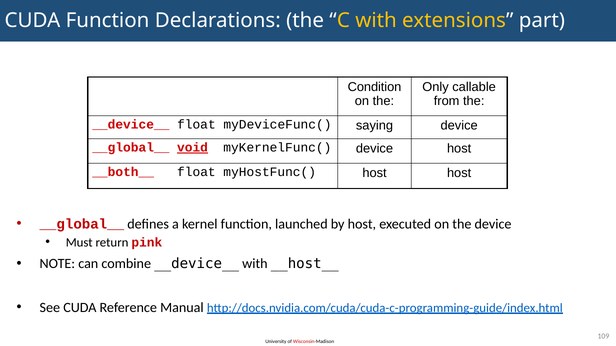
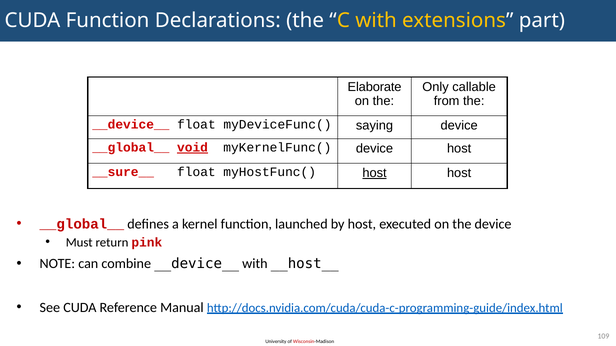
Condition: Condition -> Elaborate
__both__: __both__ -> __sure__
host at (375, 173) underline: none -> present
